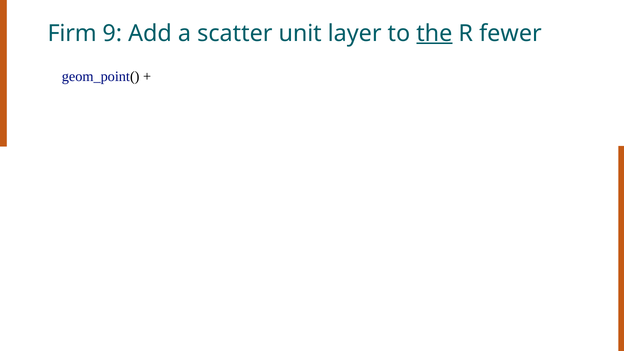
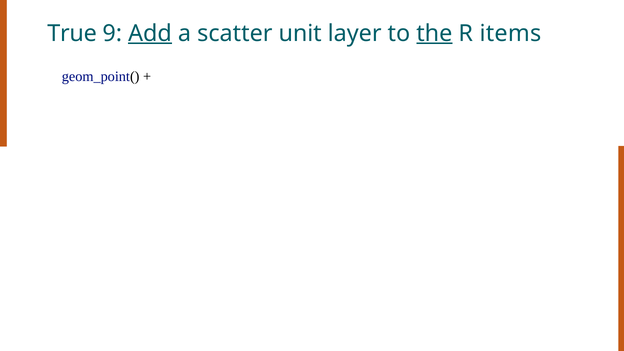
Firm: Firm -> True
Add underline: none -> present
fewer: fewer -> items
